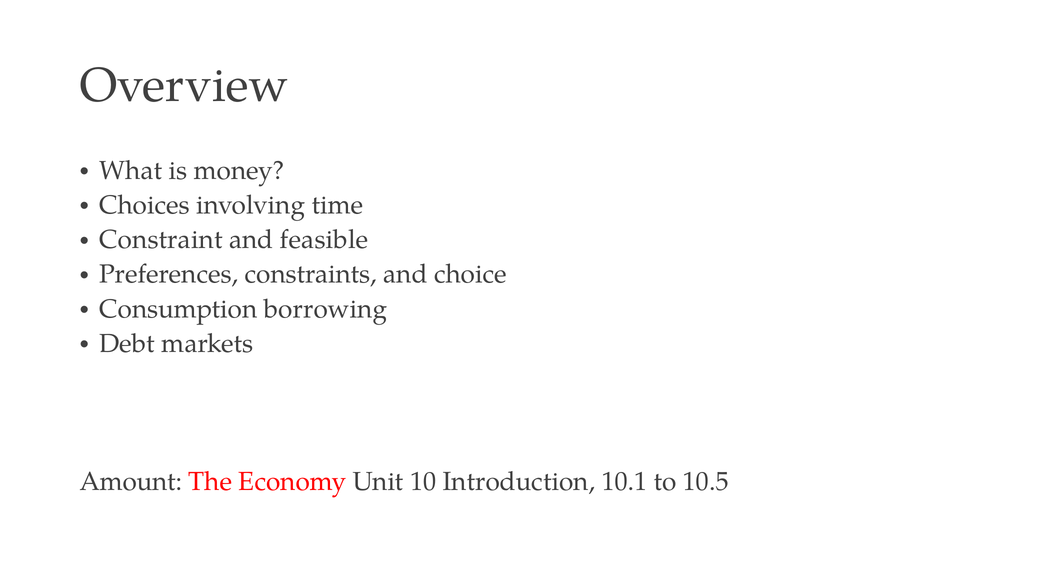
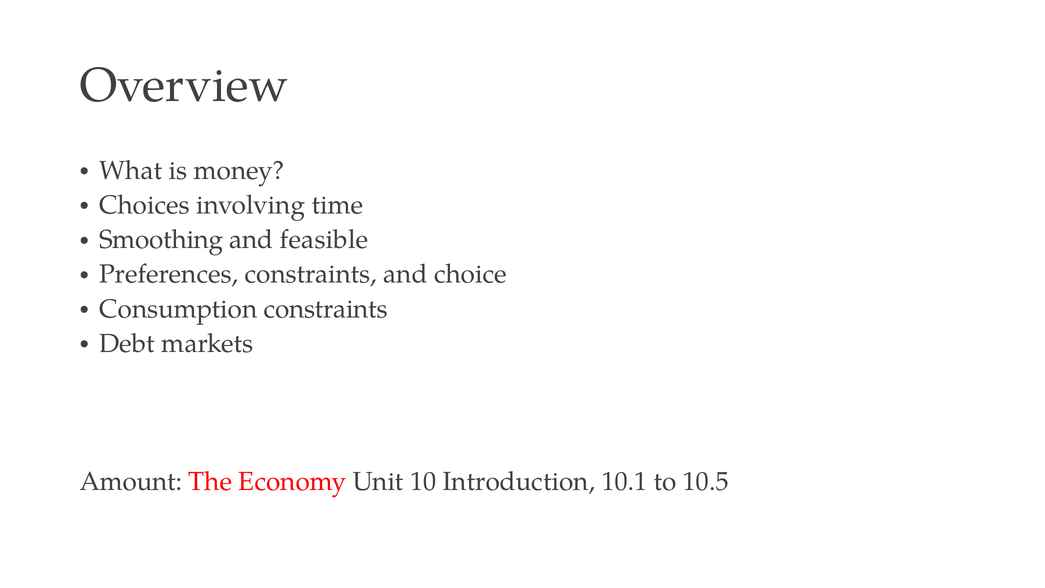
Constraint: Constraint -> Smoothing
Consumption borrowing: borrowing -> constraints
